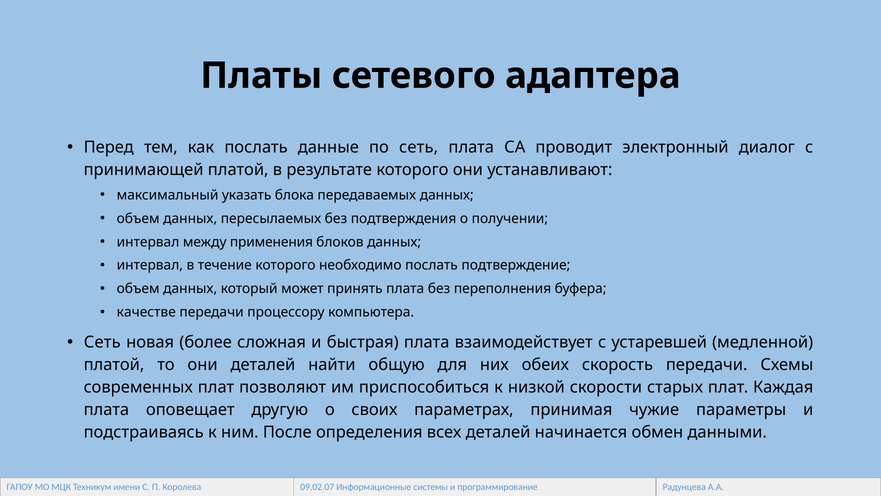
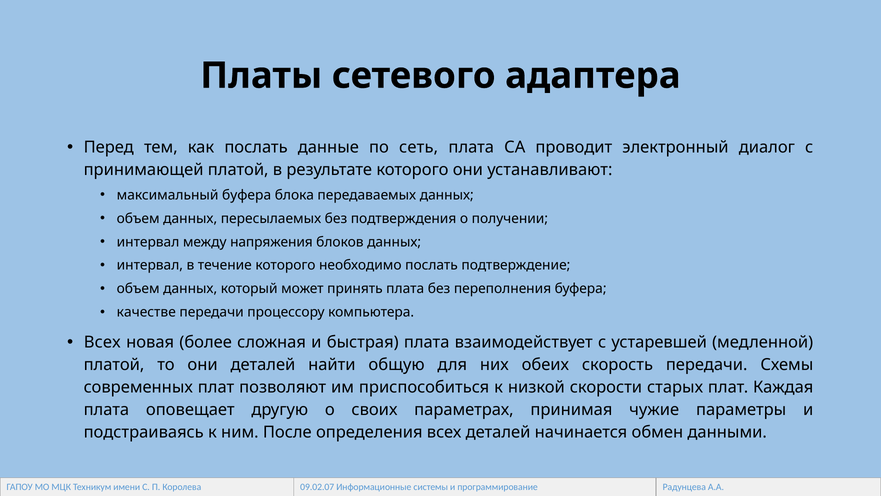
максимальный указать: указать -> буфера
применения: применения -> напряжения
Сеть at (102, 342): Сеть -> Всех
